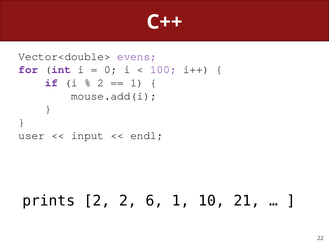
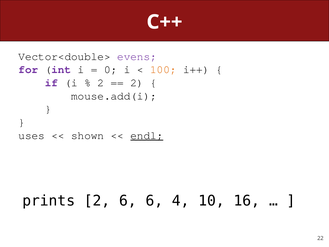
100 colour: purple -> orange
1 at (137, 83): 1 -> 2
user: user -> uses
input: input -> shown
endl underline: none -> present
2 2: 2 -> 6
6 1: 1 -> 4
21: 21 -> 16
